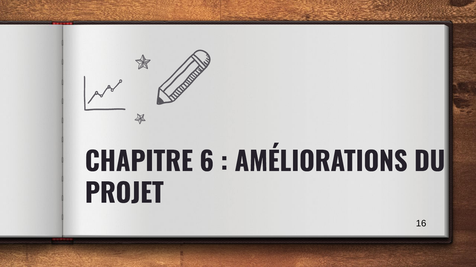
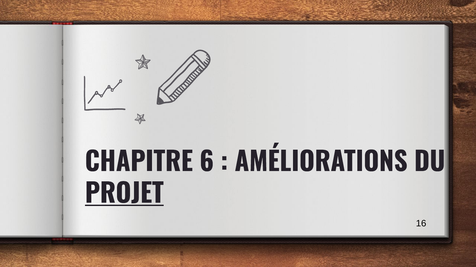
PROJET underline: none -> present
